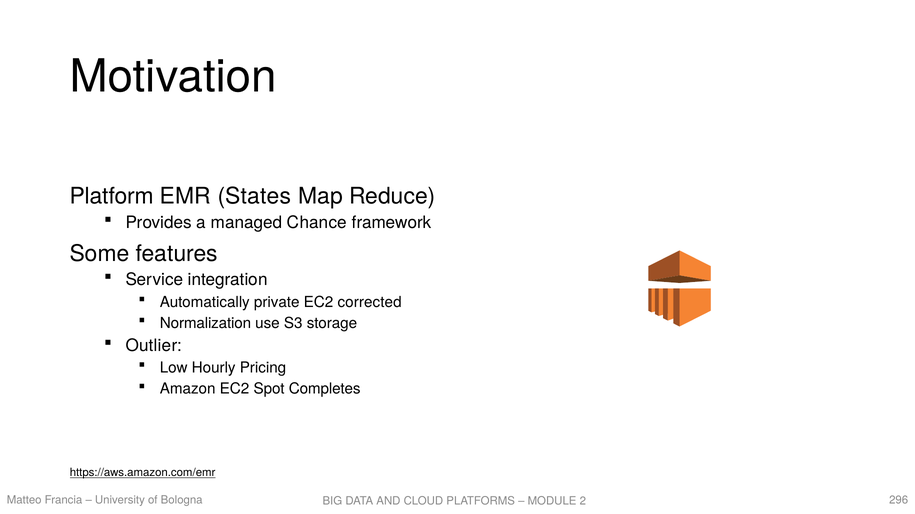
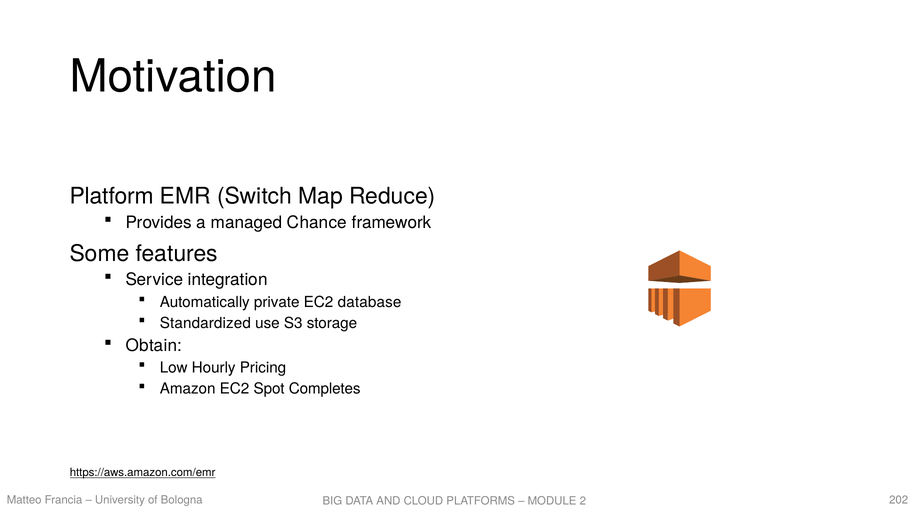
States: States -> Switch
corrected: corrected -> database
Normalization: Normalization -> Standardized
Outlier: Outlier -> Obtain
296: 296 -> 202
